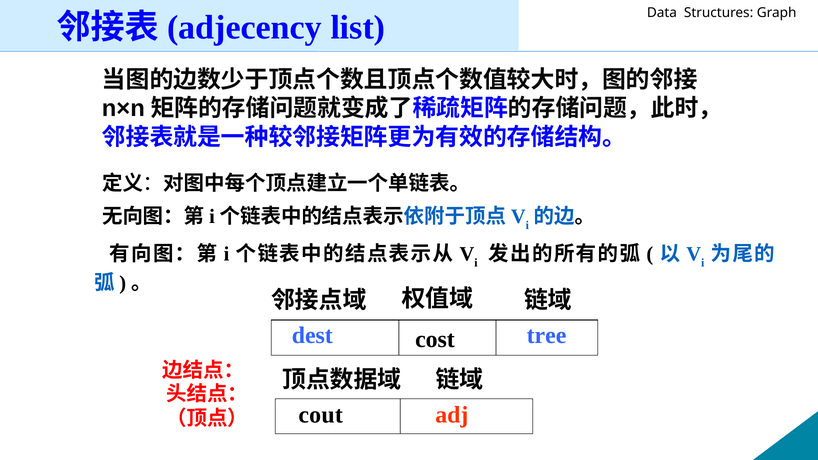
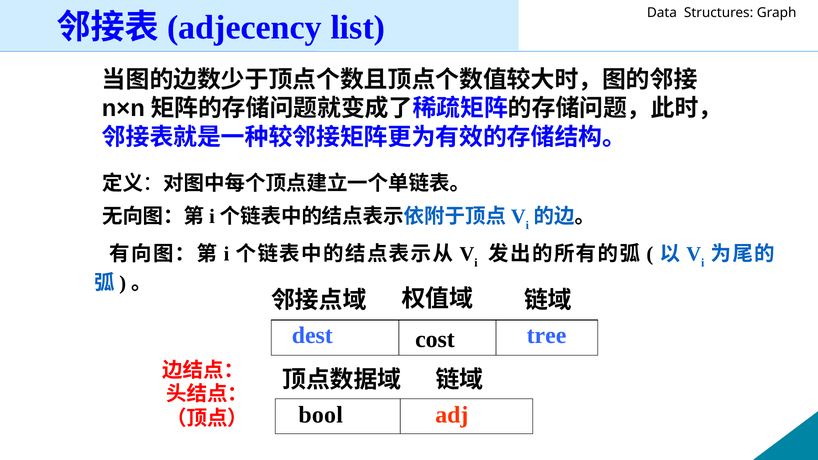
cout: cout -> bool
